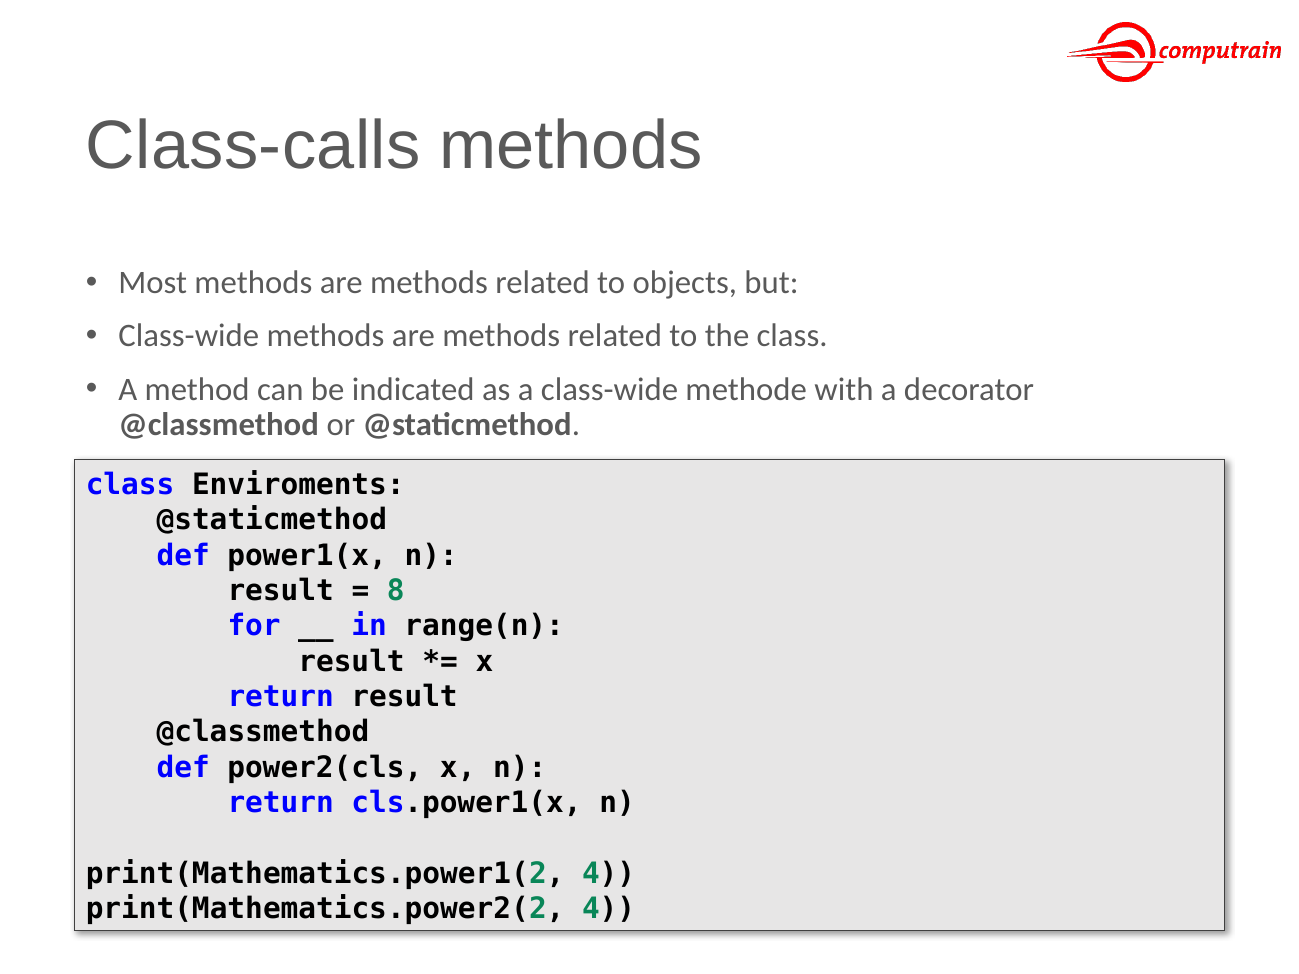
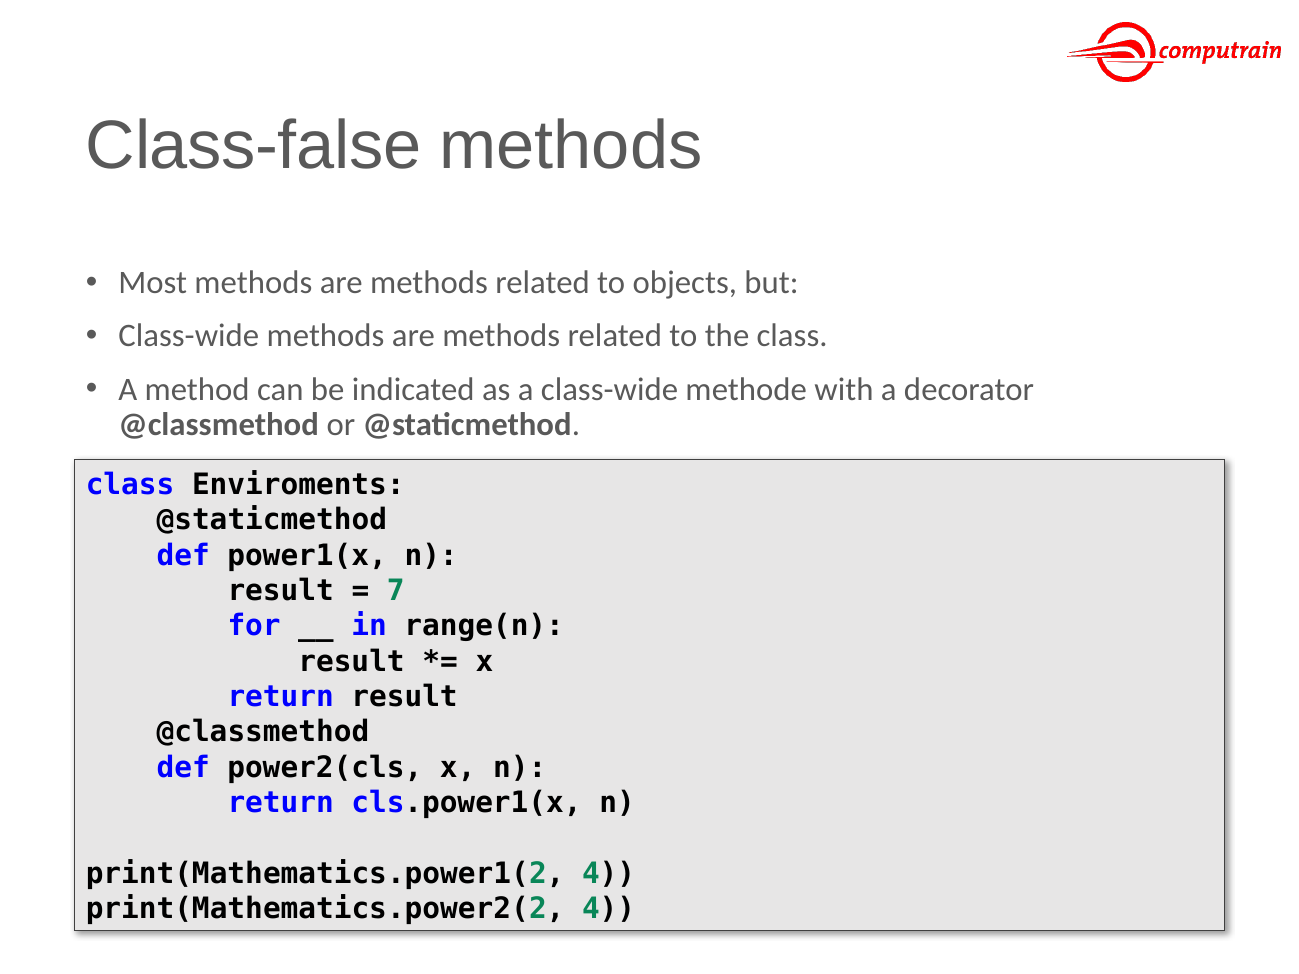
Class-calls: Class-calls -> Class-false
8: 8 -> 7
